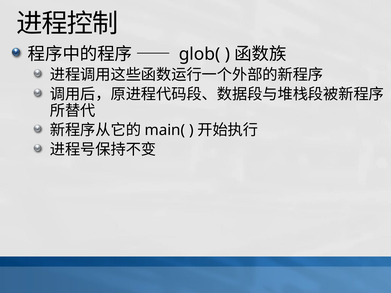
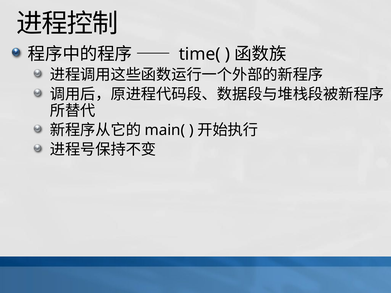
glob(: glob( -> time(
